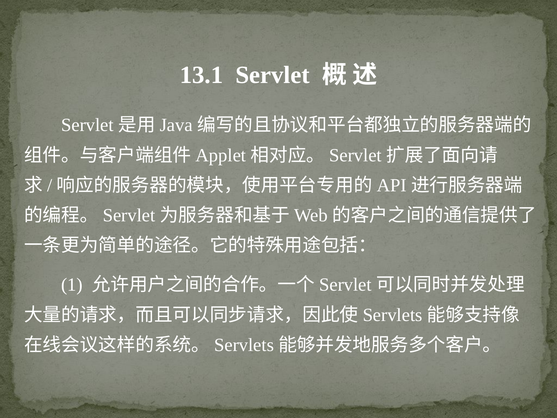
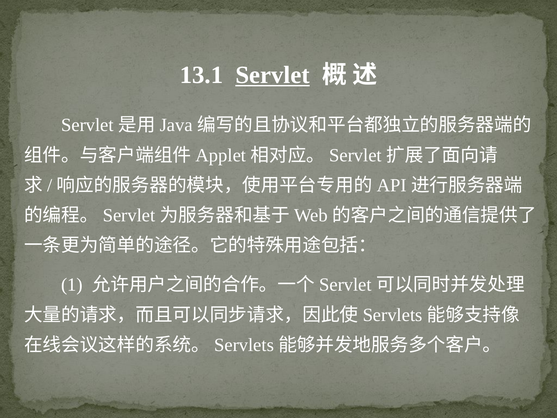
Servlet underline: none -> present
